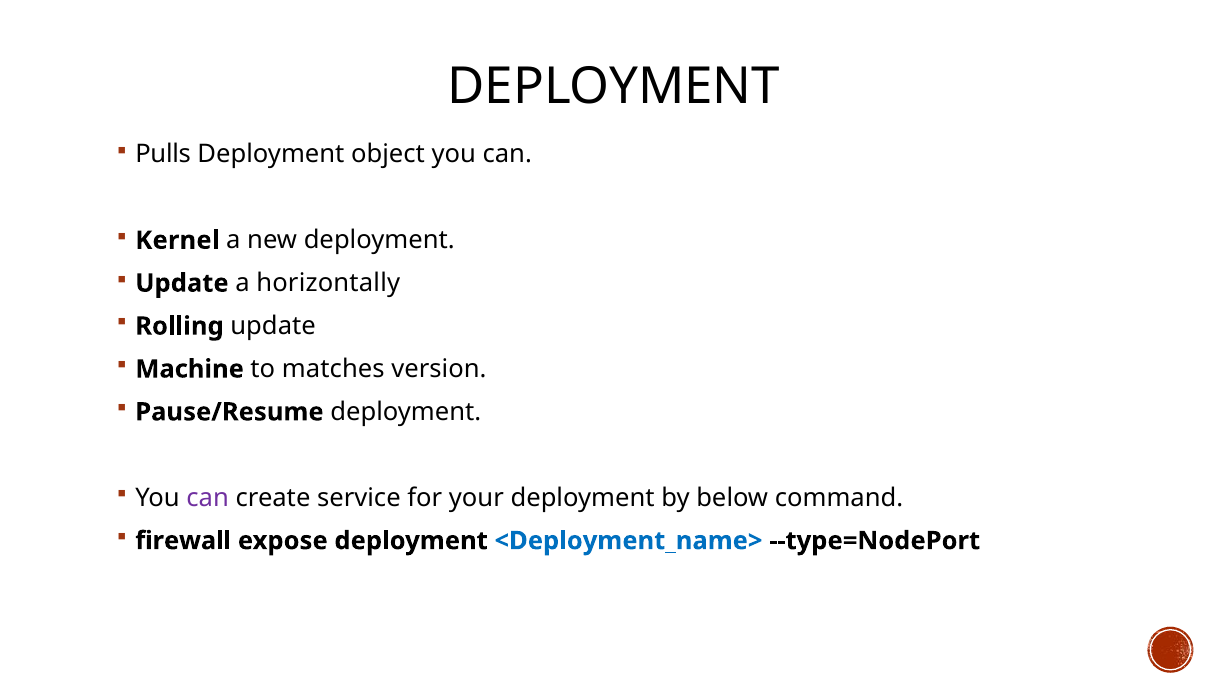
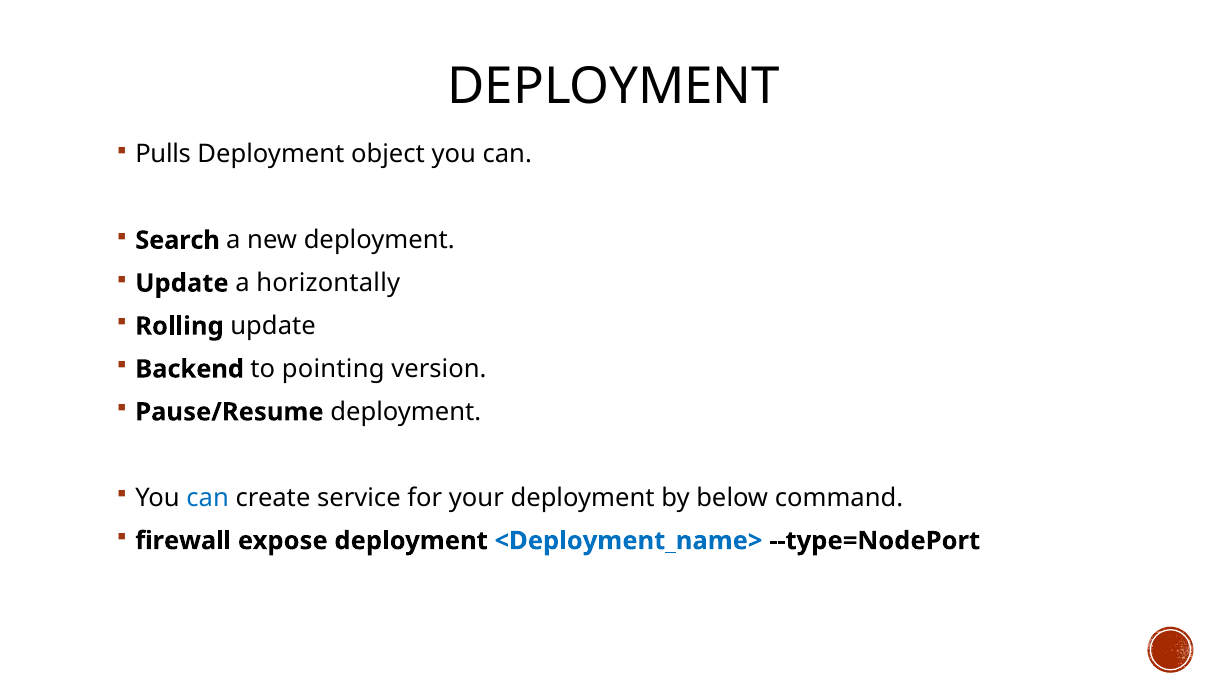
Kernel: Kernel -> Search
Machine: Machine -> Backend
matches: matches -> pointing
can at (208, 498) colour: purple -> blue
